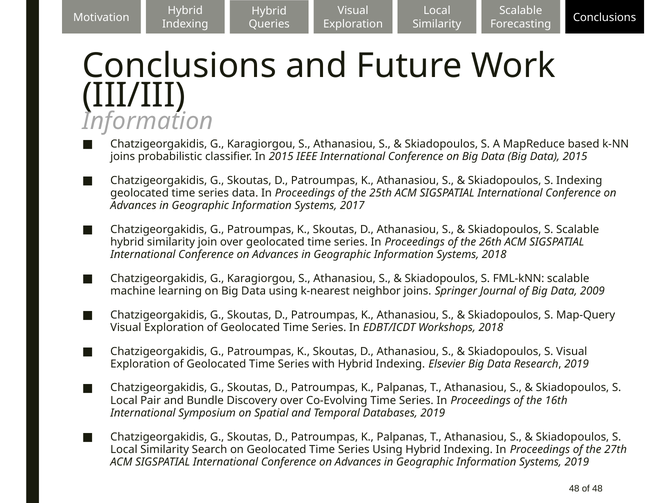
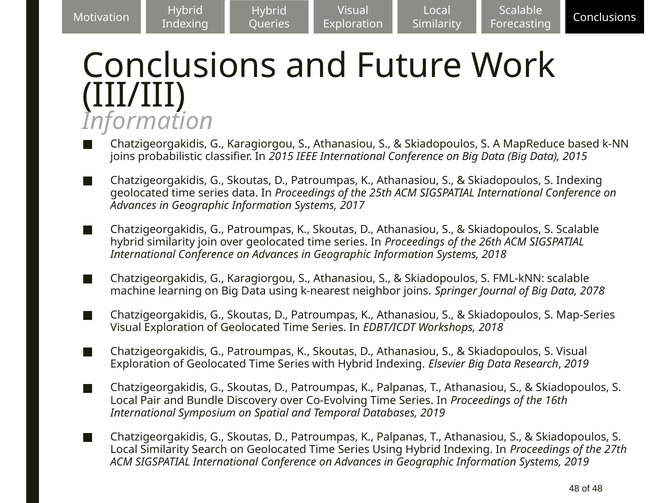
2009: 2009 -> 2078
Map-Query: Map-Query -> Map-Series
